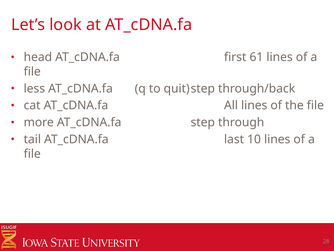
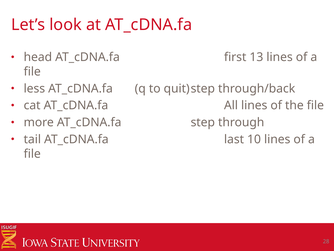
61: 61 -> 13
